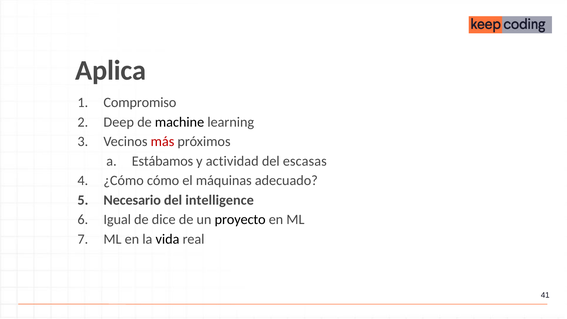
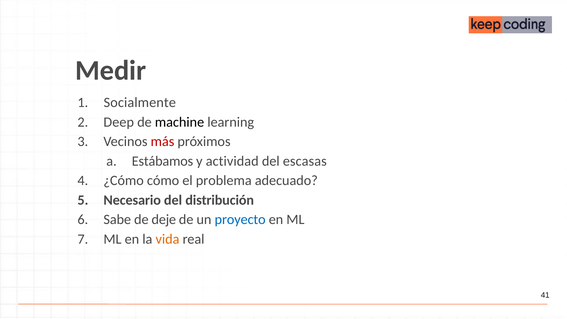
Aplica: Aplica -> Medir
Compromiso: Compromiso -> Socialmente
máquinas: máquinas -> problema
intelligence: intelligence -> distribución
Igual: Igual -> Sabe
dice: dice -> deje
proyecto colour: black -> blue
vida colour: black -> orange
